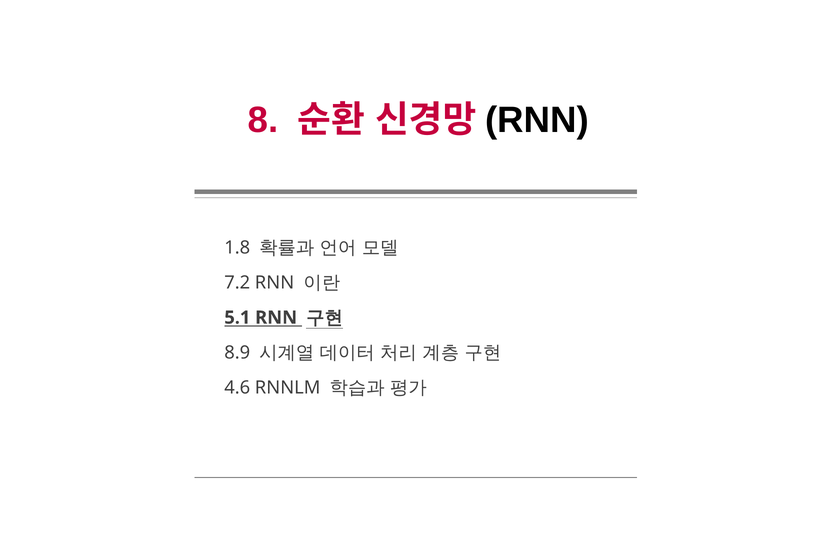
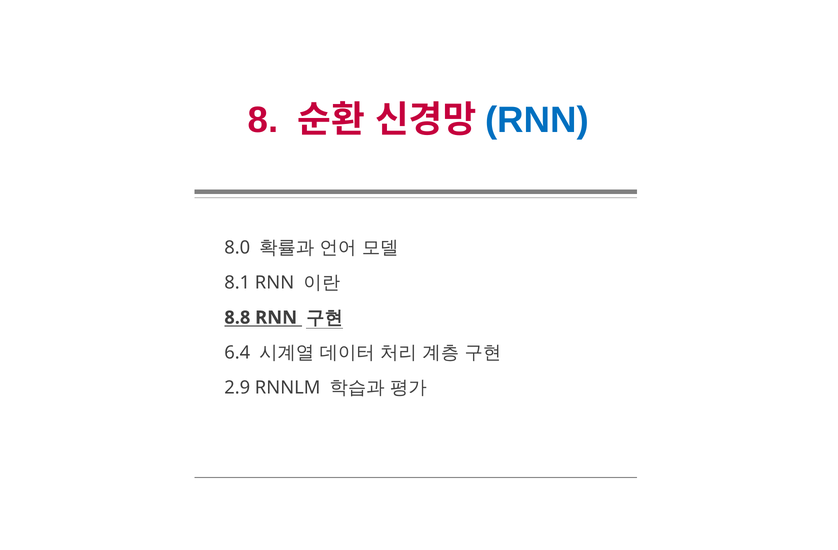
RNN at (537, 120) colour: black -> blue
1.8: 1.8 -> 8.0
7.2: 7.2 -> 8.1
5.1: 5.1 -> 8.8
8.9: 8.9 -> 6.4
4.6: 4.6 -> 2.9
